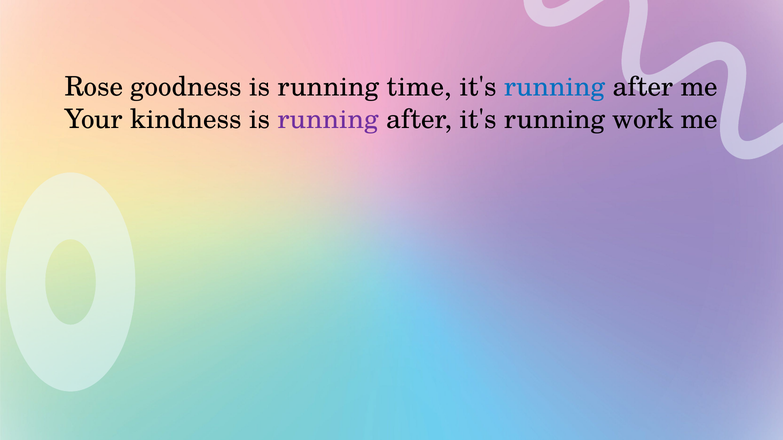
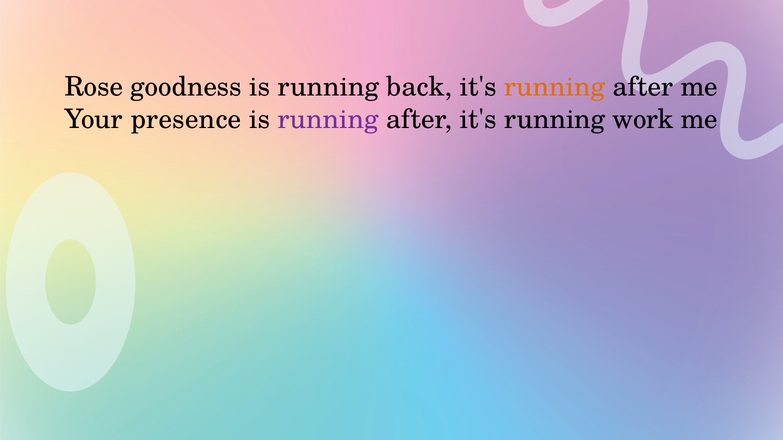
time: time -> back
running at (555, 87) colour: blue -> orange
kindness: kindness -> presence
